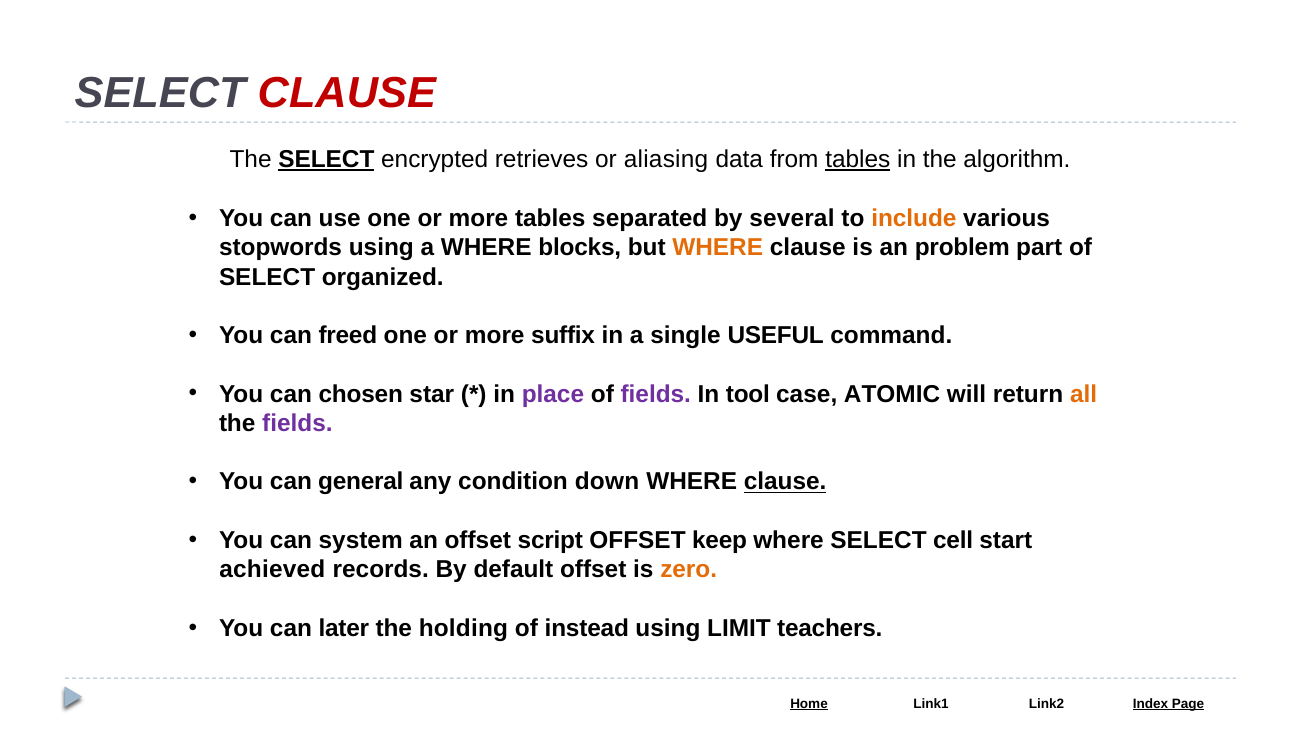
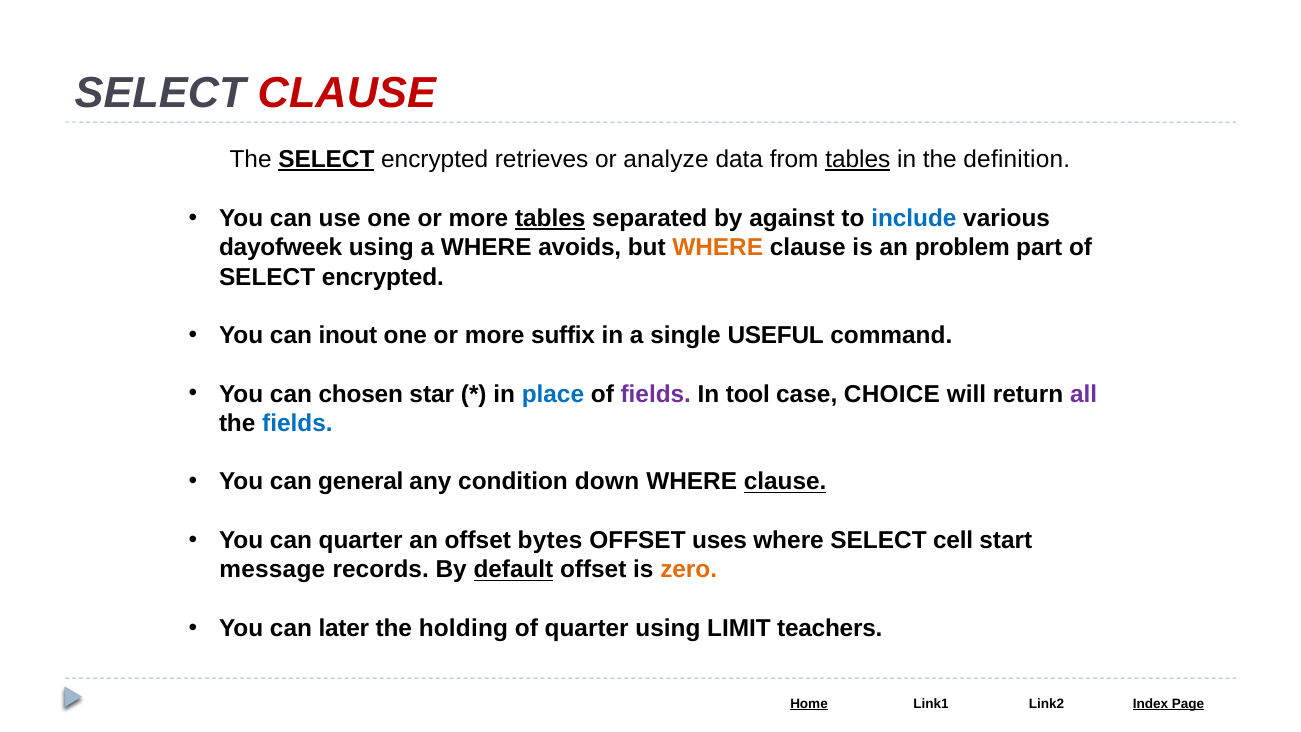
aliasing: aliasing -> analyze
algorithm: algorithm -> definition
tables at (550, 218) underline: none -> present
several: several -> against
include colour: orange -> blue
stopwords: stopwords -> dayofweek
blocks: blocks -> avoids
organized at (383, 277): organized -> encrypted
freed: freed -> inout
place colour: purple -> blue
ATOMIC: ATOMIC -> CHOICE
all colour: orange -> purple
fields at (297, 423) colour: purple -> blue
can system: system -> quarter
script: script -> bytes
keep: keep -> uses
achieved: achieved -> message
default underline: none -> present
of instead: instead -> quarter
